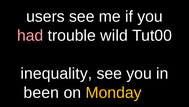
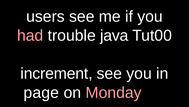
wild: wild -> java
inequality: inequality -> increment
been: been -> page
Monday colour: yellow -> pink
